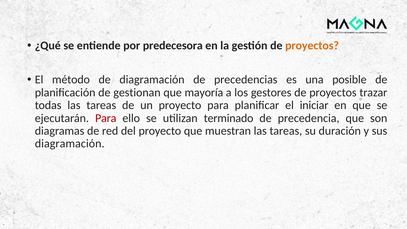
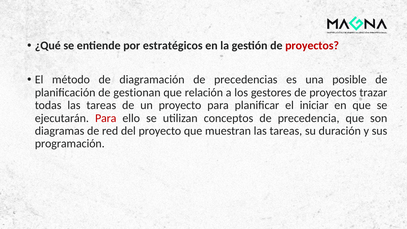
predecesora: predecesora -> estratégicos
proyectos at (312, 46) colour: orange -> red
mayoría: mayoría -> relación
terminado: terminado -> conceptos
diagramación at (70, 144): diagramación -> programación
